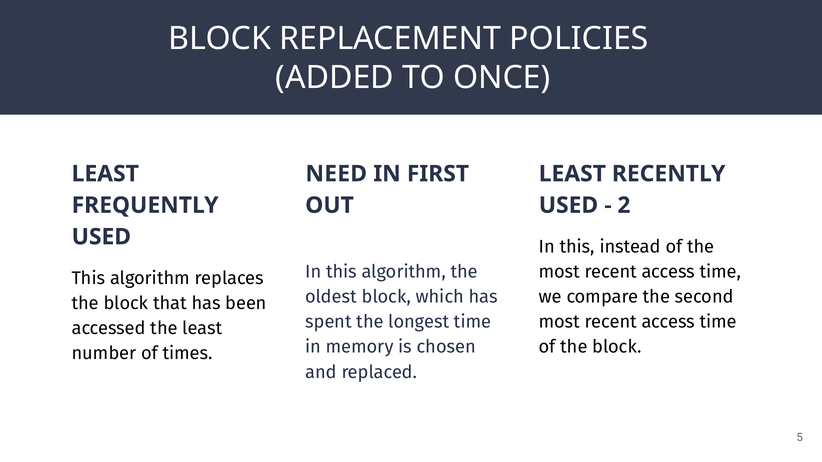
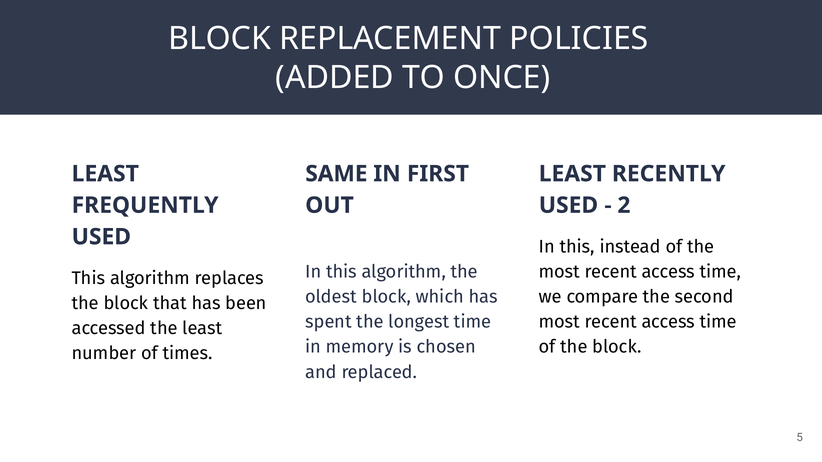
NEED: NEED -> SAME
